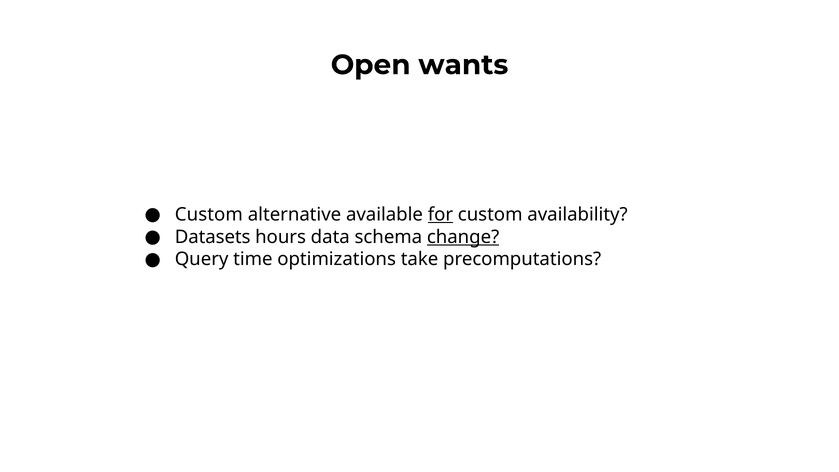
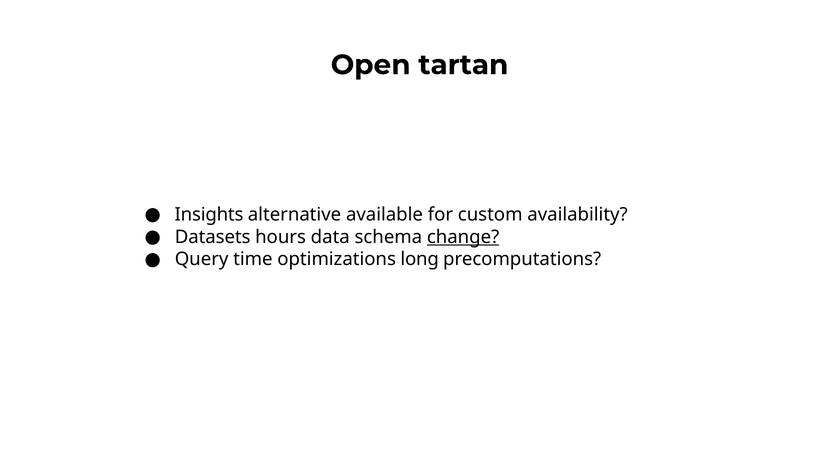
wants: wants -> tartan
Custom at (209, 214): Custom -> Insights
for underline: present -> none
take: take -> long
